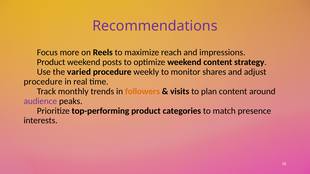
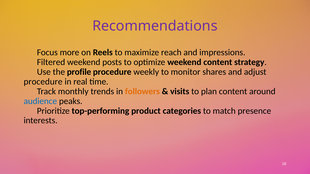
Product at (51, 62): Product -> Filtered
varied: varied -> profile
audience colour: purple -> blue
